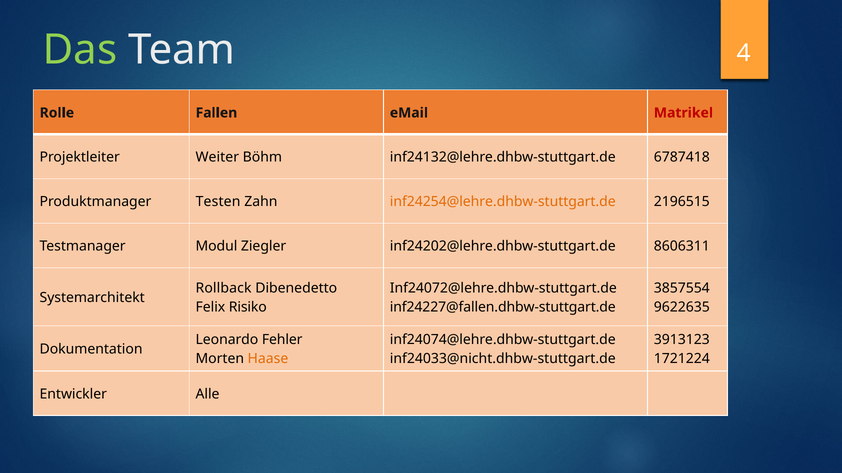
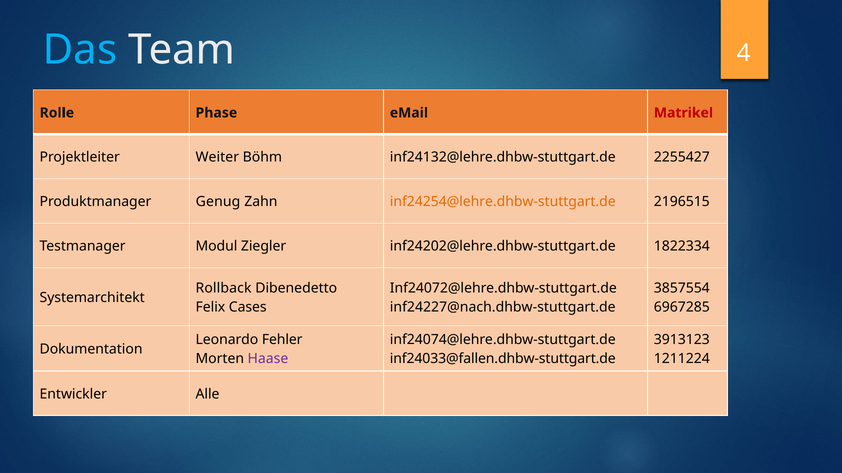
Das colour: light green -> light blue
Fallen: Fallen -> Phase
6787418: 6787418 -> 2255427
Testen: Testen -> Genug
8606311: 8606311 -> 1822334
Risiko: Risiko -> Cases
inf24227@fallen.dhbw-stuttgart.de: inf24227@fallen.dhbw-stuttgart.de -> inf24227@nach.dhbw-stuttgart.de
9622635: 9622635 -> 6967285
Haase colour: orange -> purple
inf24033@nicht.dhbw-stuttgart.de: inf24033@nicht.dhbw-stuttgart.de -> inf24033@fallen.dhbw-stuttgart.de
1721224: 1721224 -> 1211224
